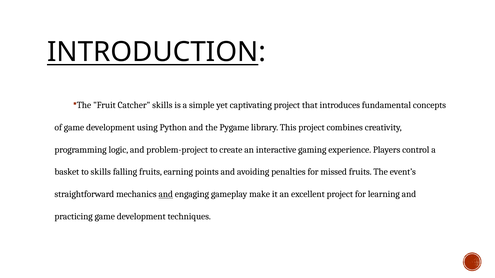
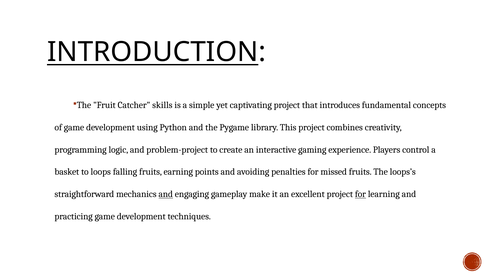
to skills: skills -> loops
event’s: event’s -> loops’s
for at (360, 194) underline: none -> present
